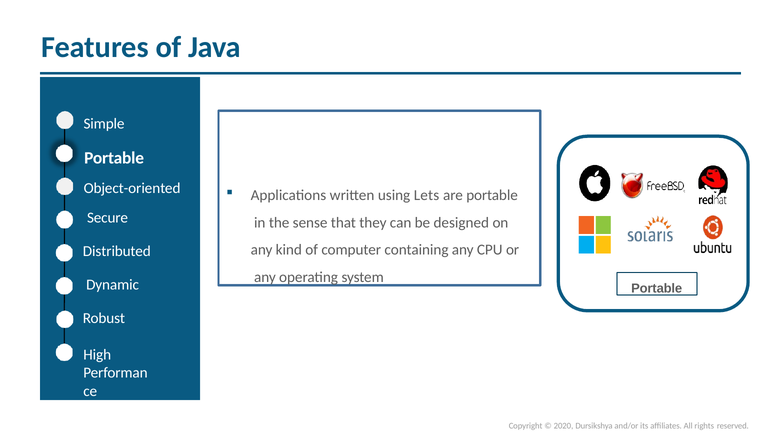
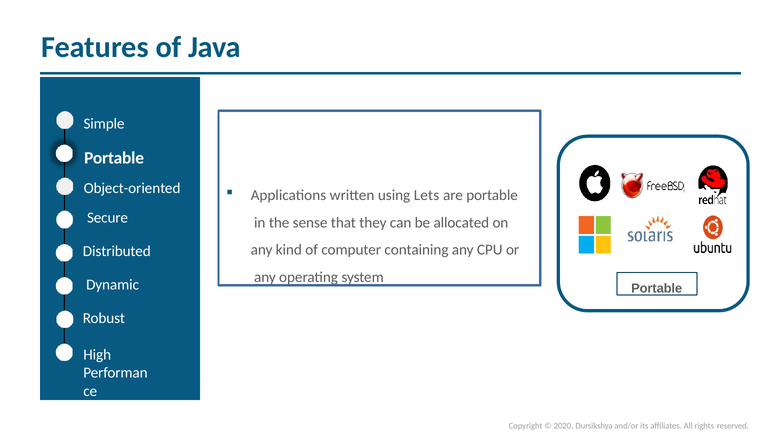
designed: designed -> allocated
